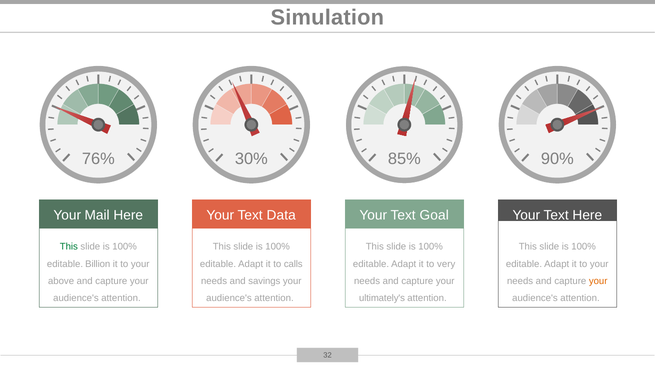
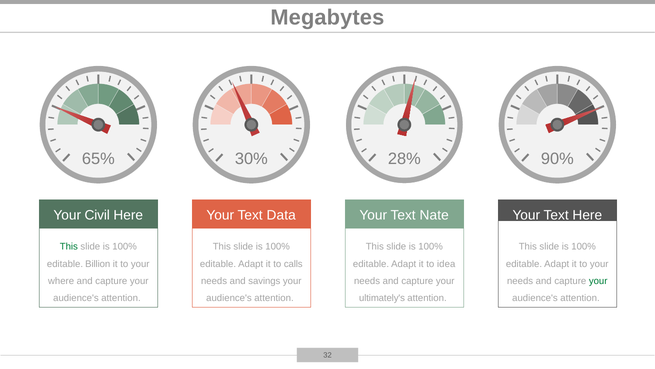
Simulation: Simulation -> Megabytes
76%: 76% -> 65%
85%: 85% -> 28%
Mail: Mail -> Civil
Goal: Goal -> Nate
very: very -> idea
above: above -> where
your at (598, 281) colour: orange -> green
